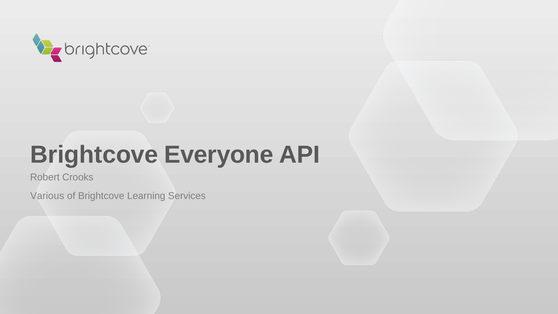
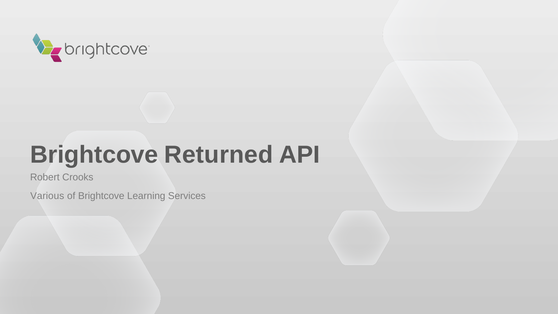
Everyone: Everyone -> Returned
